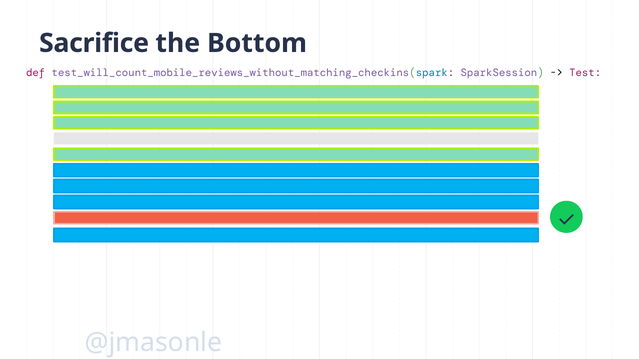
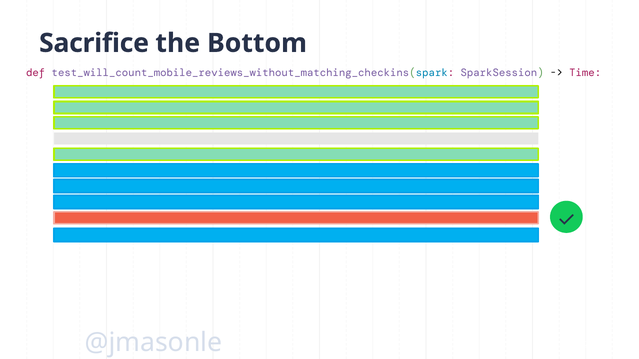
Test: Test -> Time
